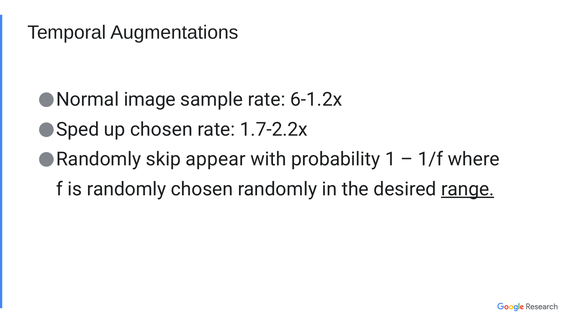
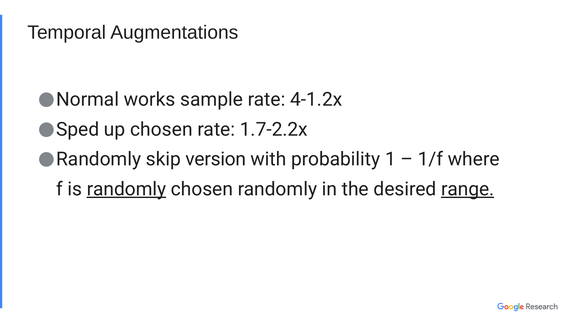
image: image -> works
6-1.2x: 6-1.2x -> 4-1.2x
appear: appear -> version
randomly at (126, 189) underline: none -> present
